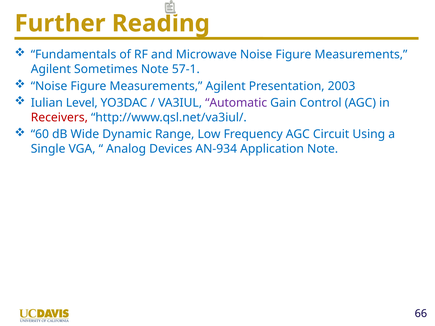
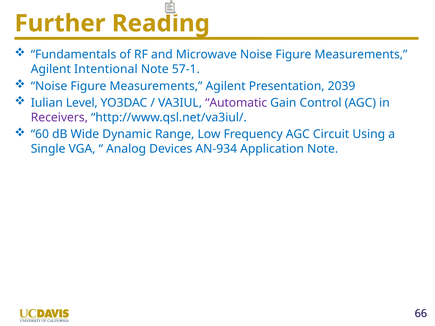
Sometimes: Sometimes -> Intentional
2003: 2003 -> 2039
Receivers colour: red -> purple
